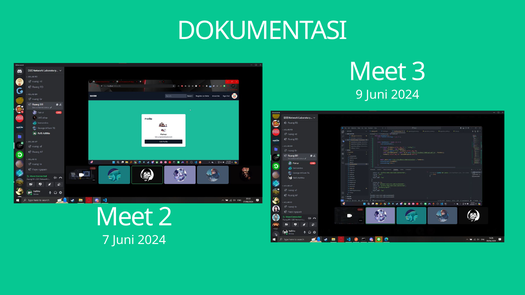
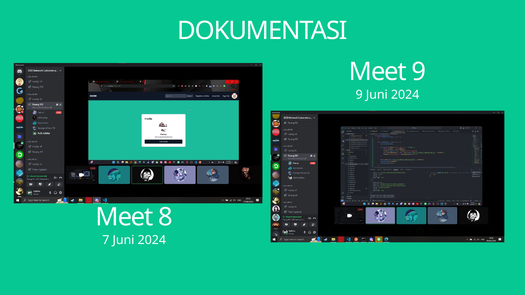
Meet 3: 3 -> 9
2: 2 -> 8
